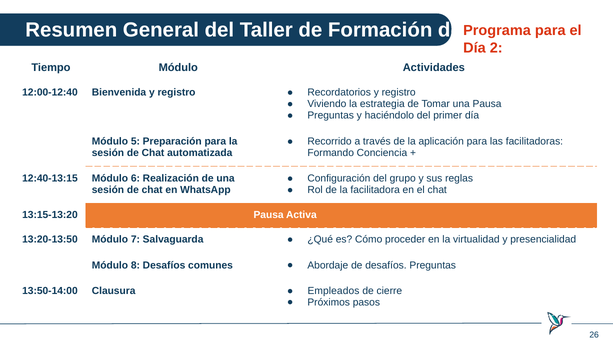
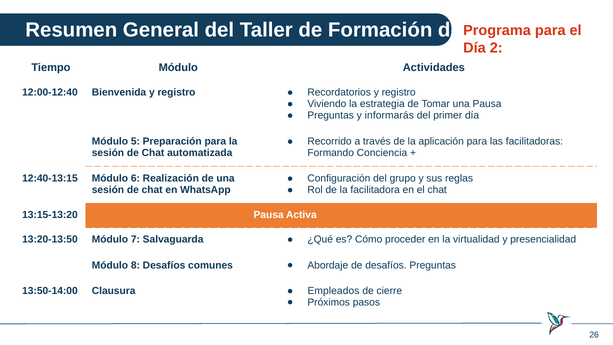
haciéndolo: haciéndolo -> informarás
